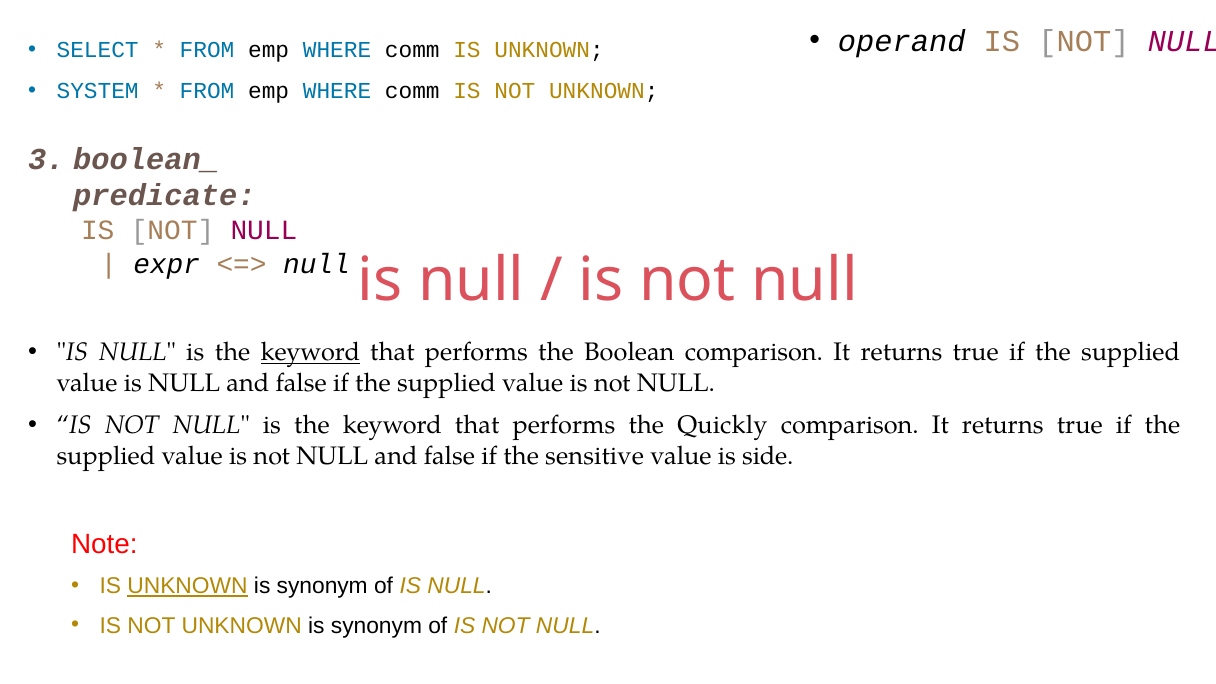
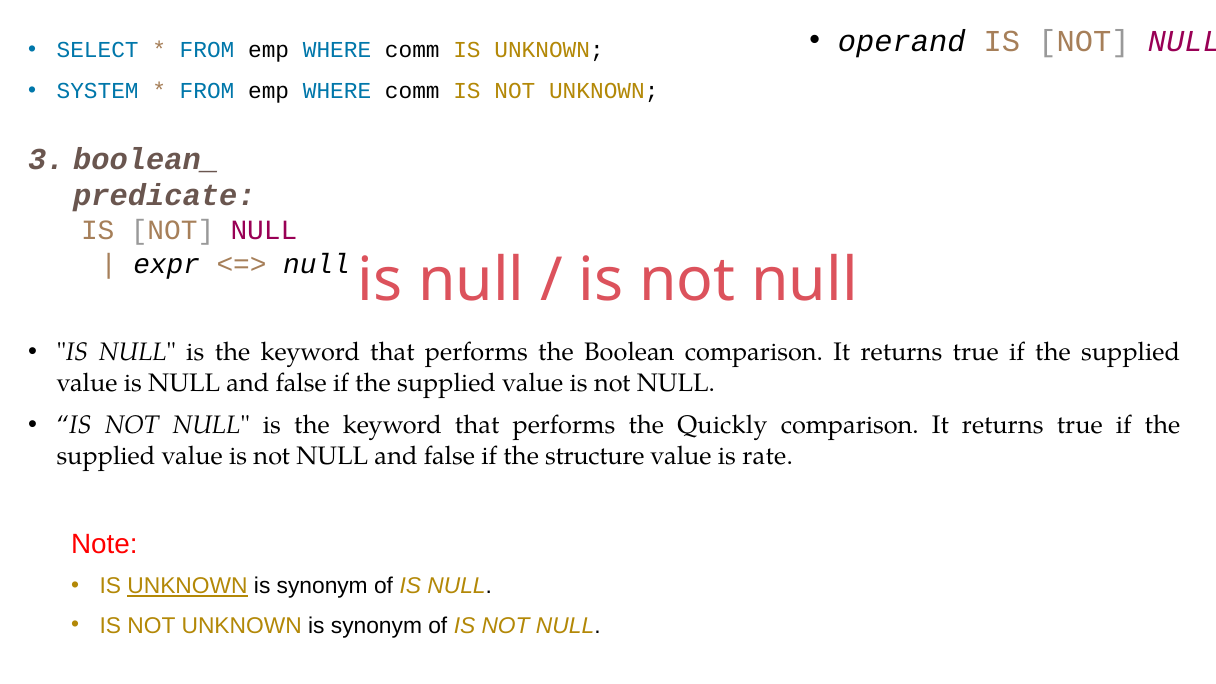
keyword at (310, 353) underline: present -> none
sensitive: sensitive -> structure
side: side -> rate
